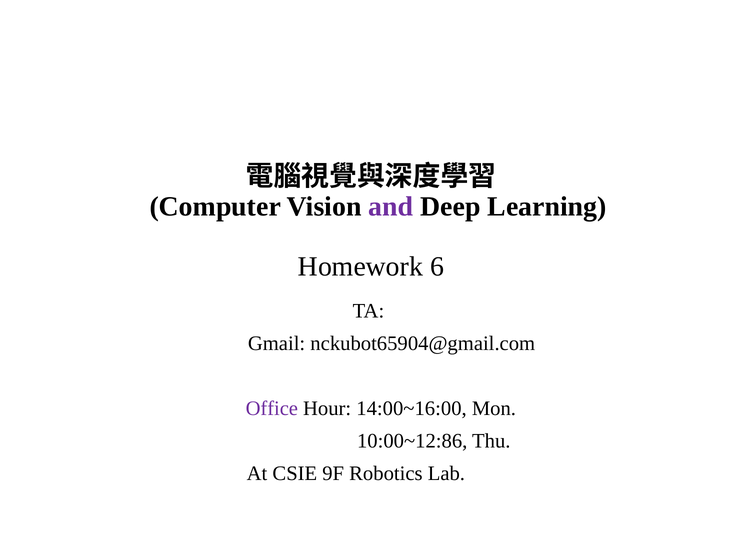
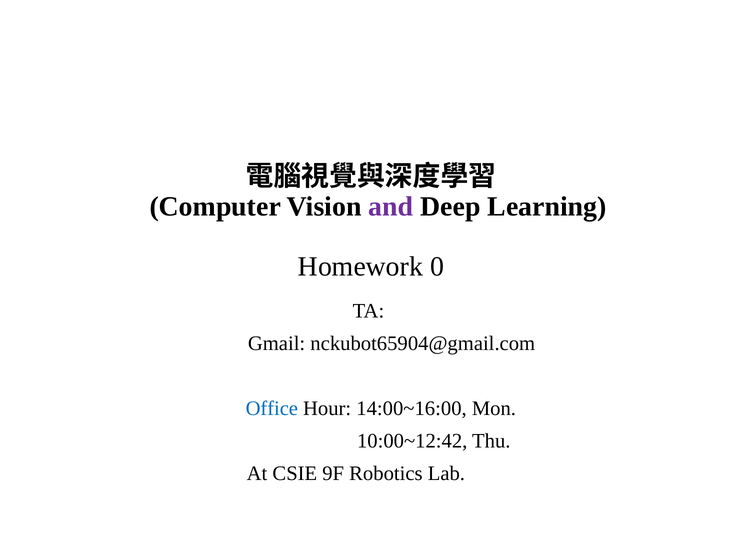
6: 6 -> 0
Office colour: purple -> blue
10:00~12:86: 10:00~12:86 -> 10:00~12:42
